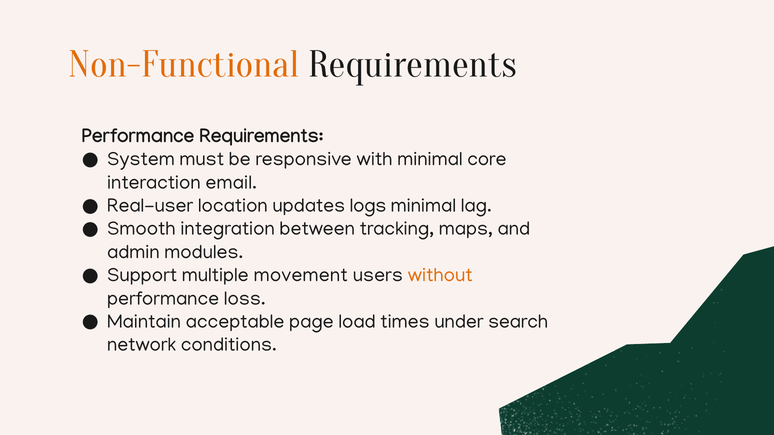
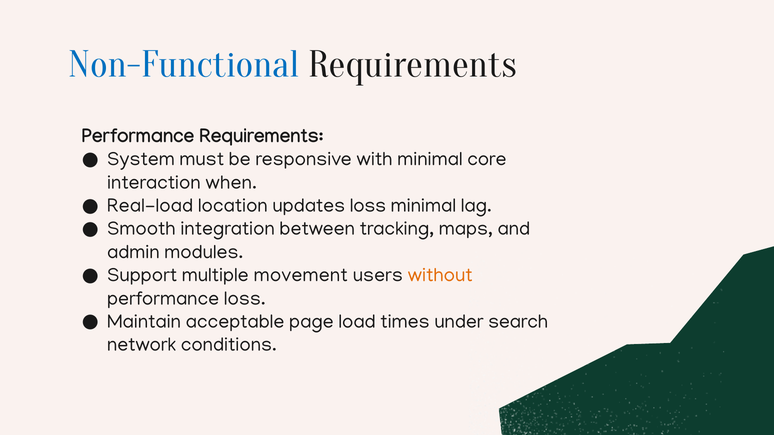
Non-Functional colour: orange -> blue
email: email -> when
Real-user: Real-user -> Real-load
updates logs: logs -> loss
